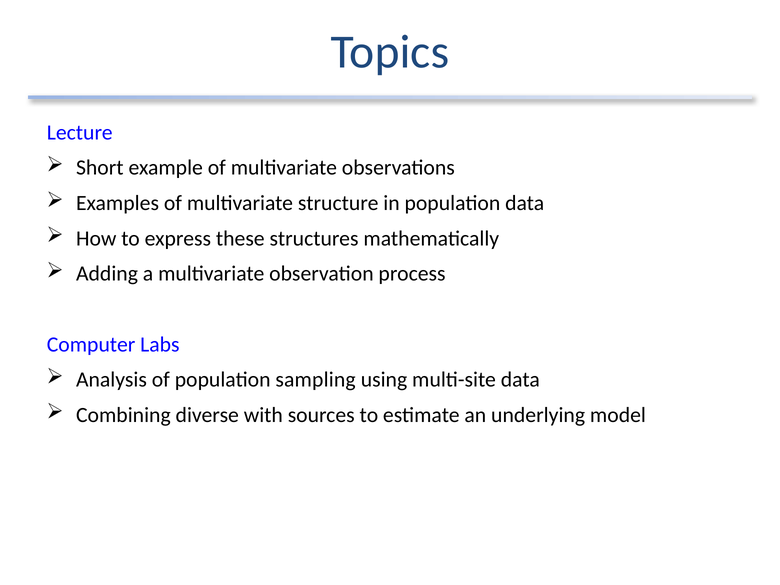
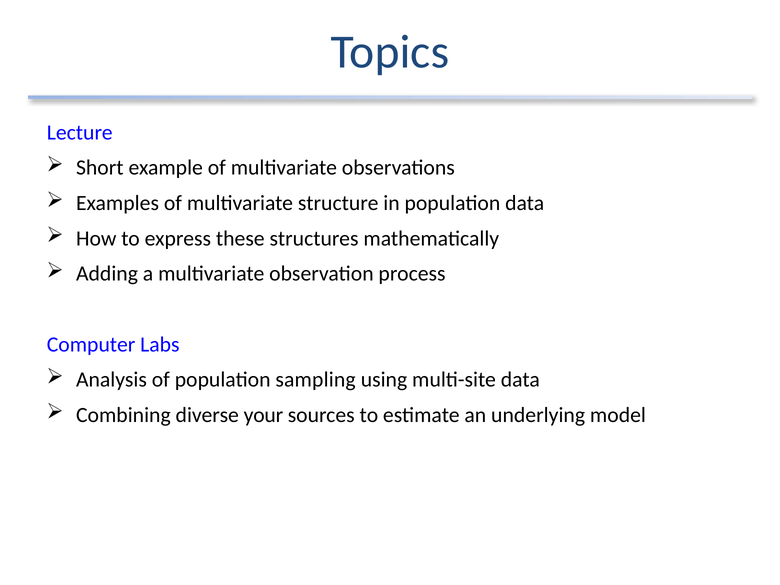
with: with -> your
